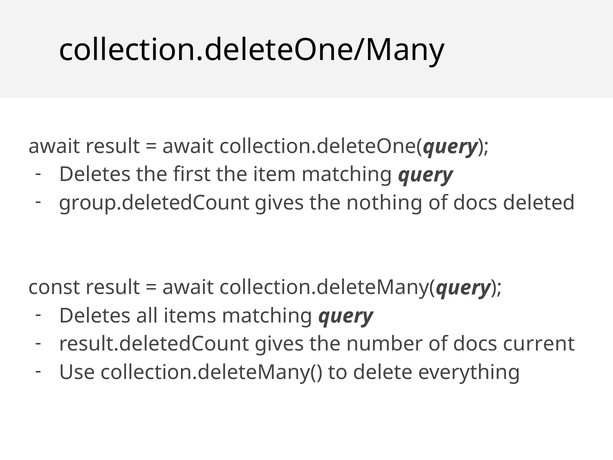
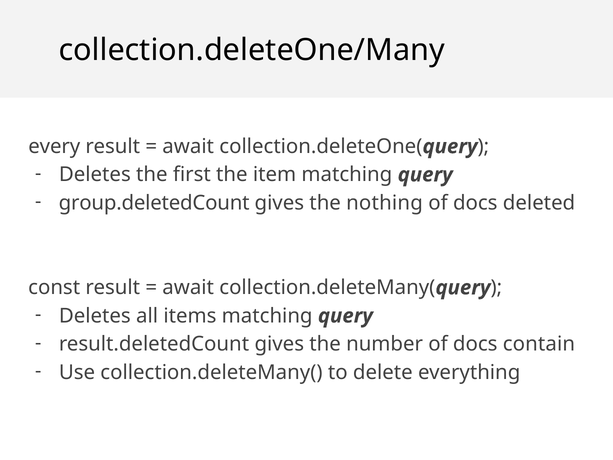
await at (54, 146): await -> every
current: current -> contain
